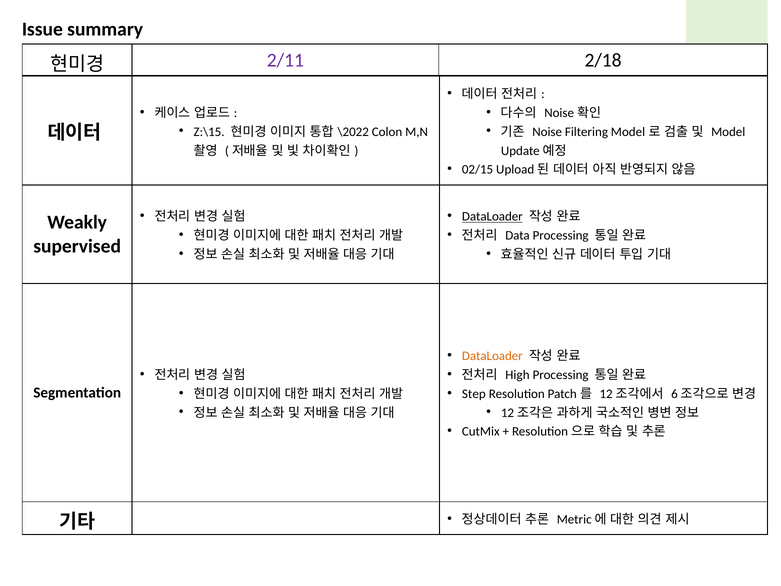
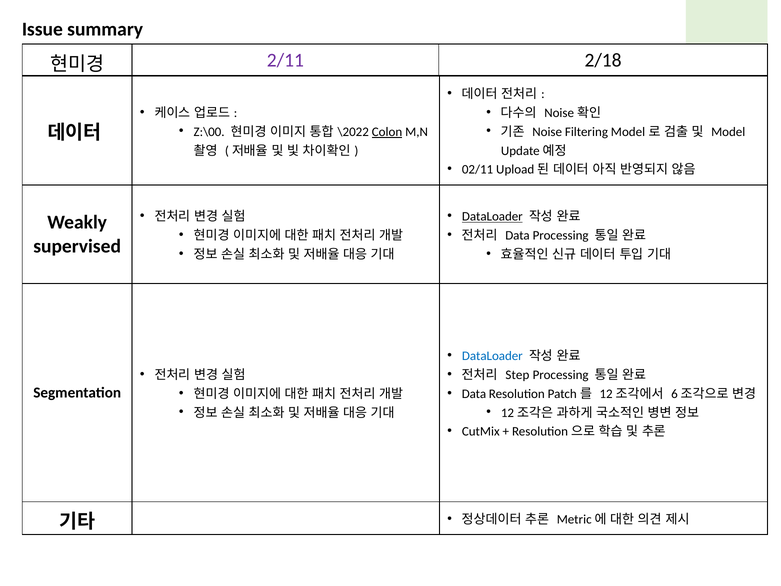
Z:\15: Z:\15 -> Z:\00
Colon underline: none -> present
02/15: 02/15 -> 02/11
DataLoader at (492, 356) colour: orange -> blue
High: High -> Step
Step at (474, 394): Step -> Data
